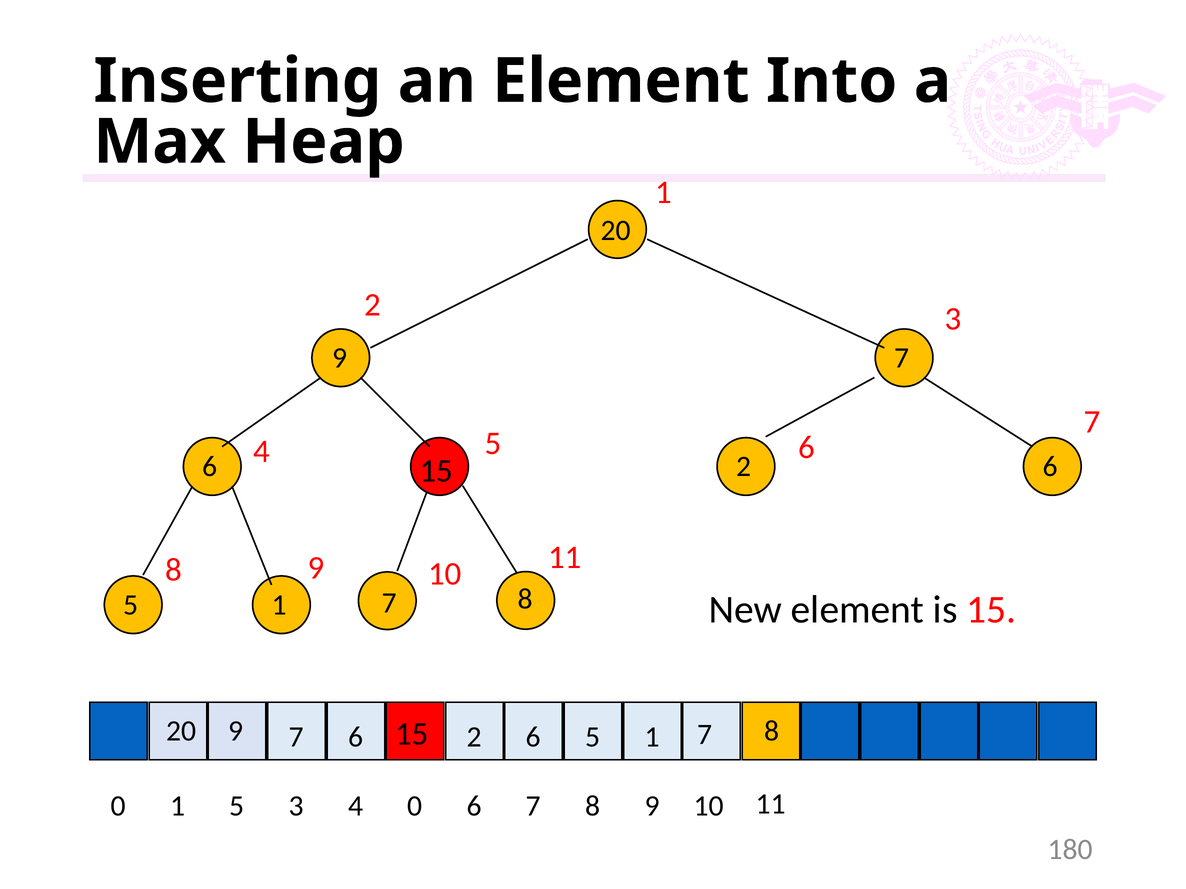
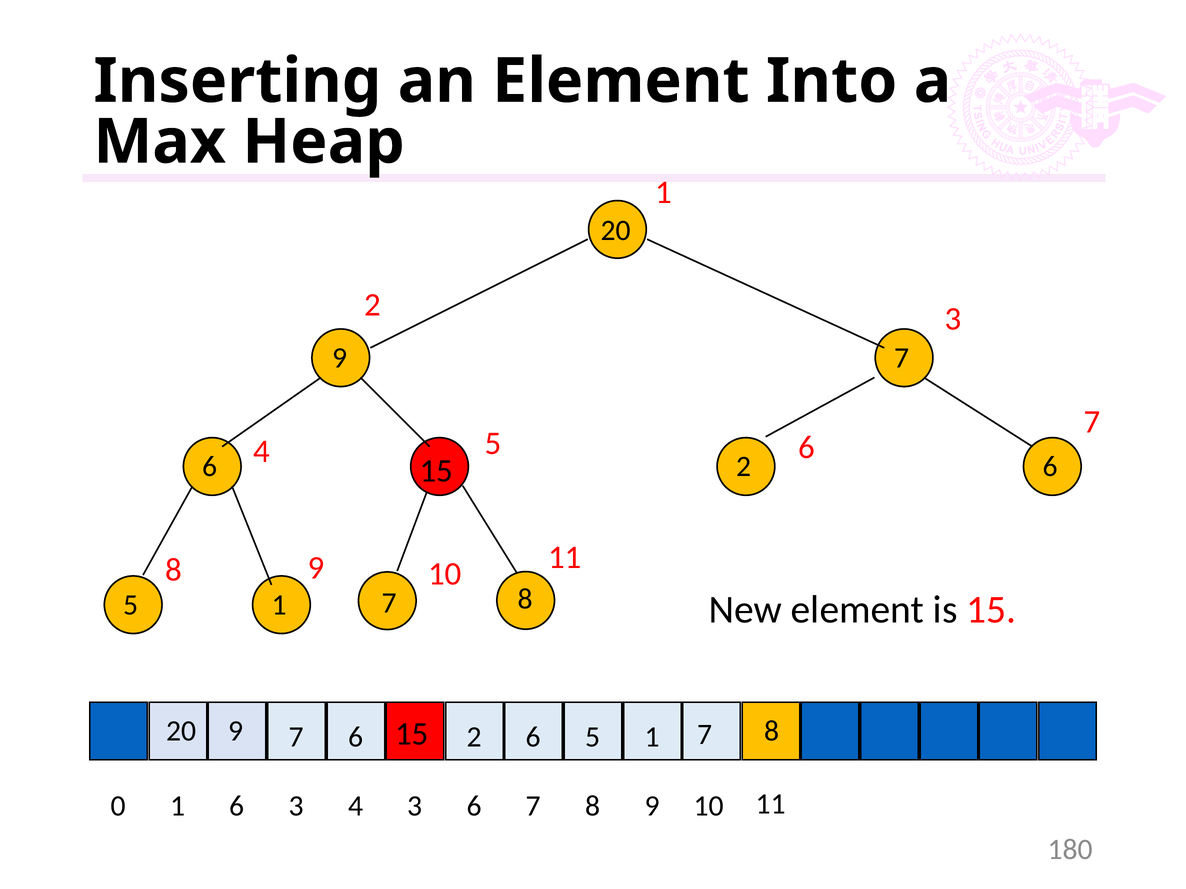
1 5: 5 -> 6
3 4 0: 0 -> 3
